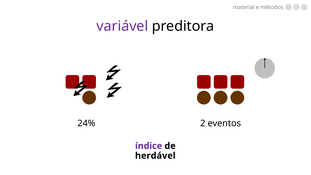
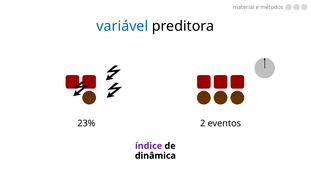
variável colour: purple -> blue
24%: 24% -> 23%
herdável: herdável -> dinâmica
